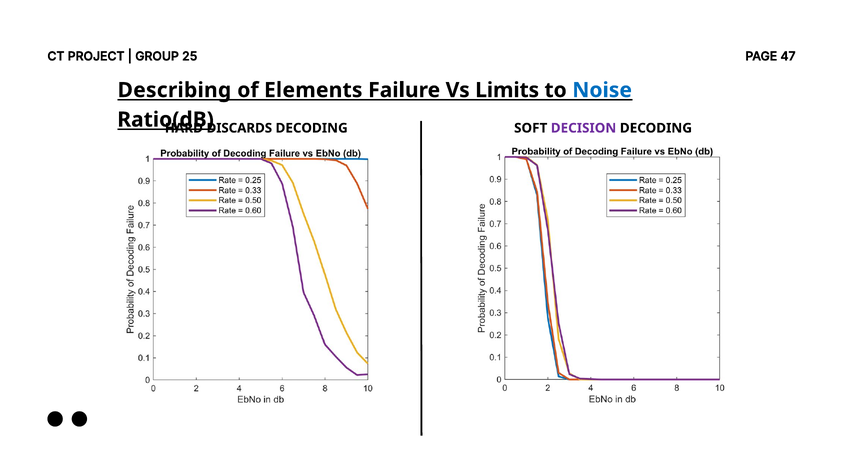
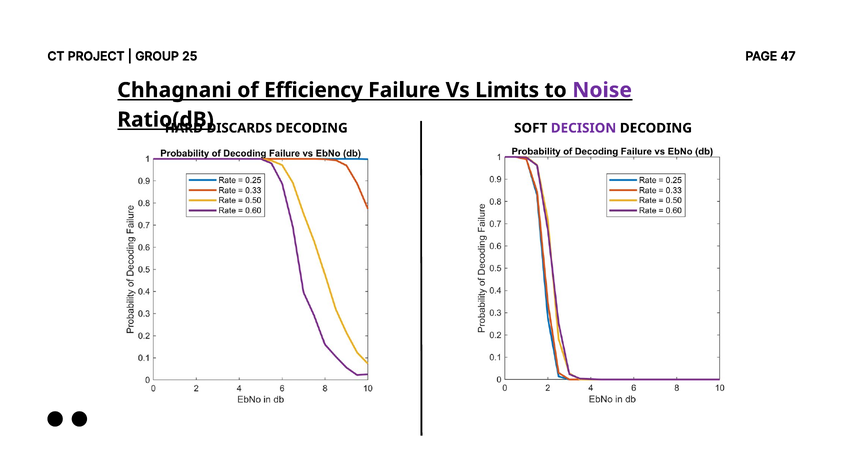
Describing: Describing -> Chhagnani
Elements: Elements -> Efficiency
Noise colour: blue -> purple
